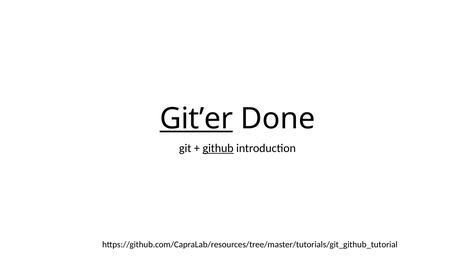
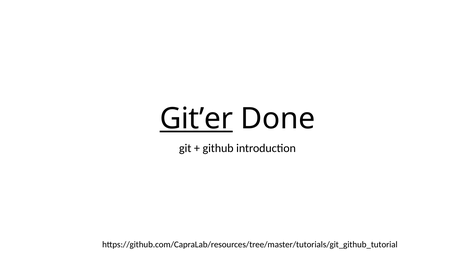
github underline: present -> none
